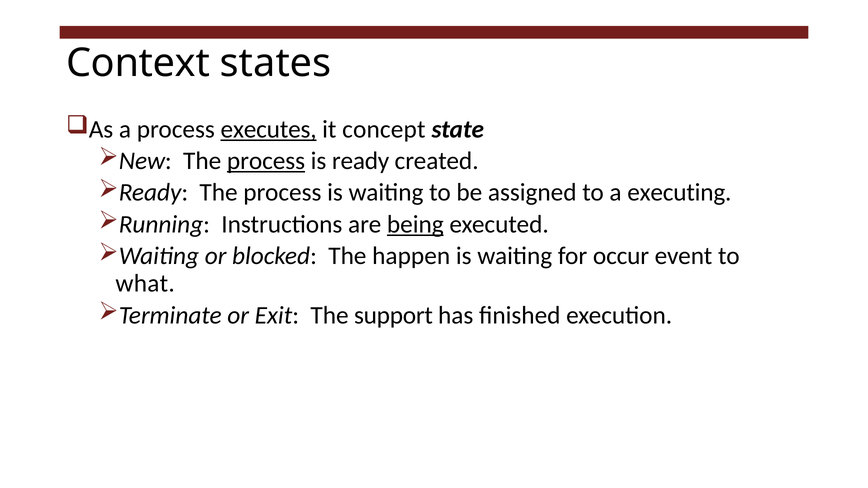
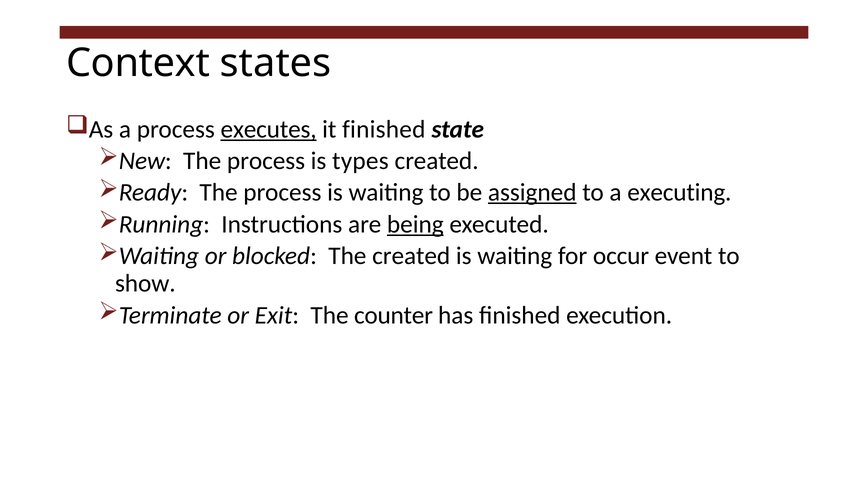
it concept: concept -> finished
process at (266, 161) underline: present -> none
is ready: ready -> types
assigned underline: none -> present
The happen: happen -> created
what: what -> show
support: support -> counter
